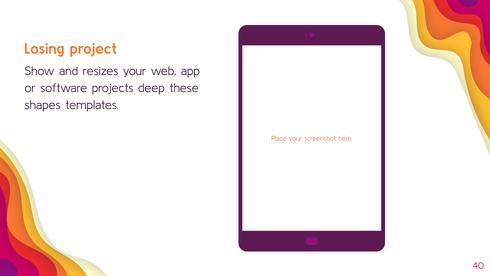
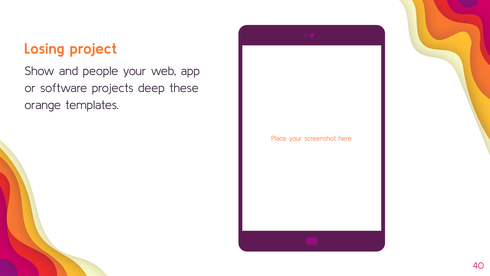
resizes: resizes -> people
shapes: shapes -> orange
